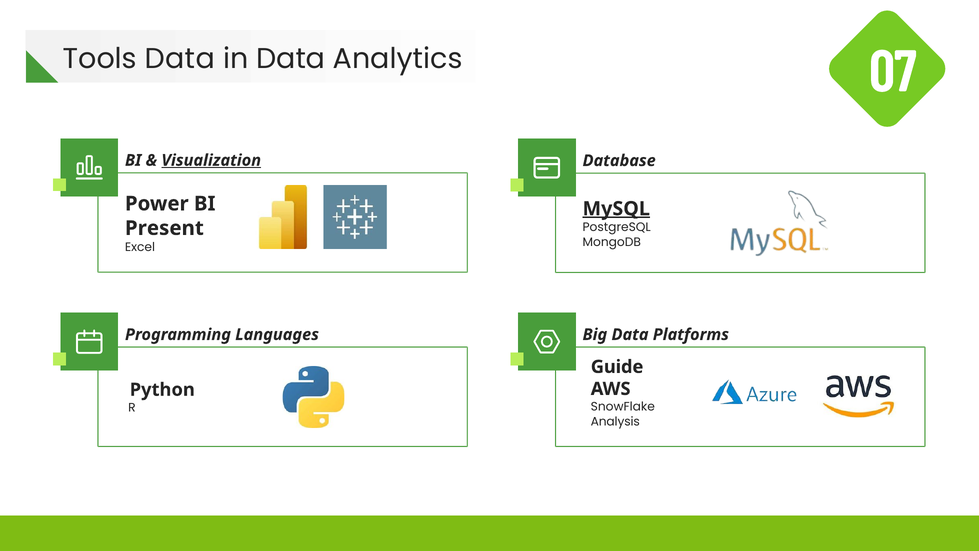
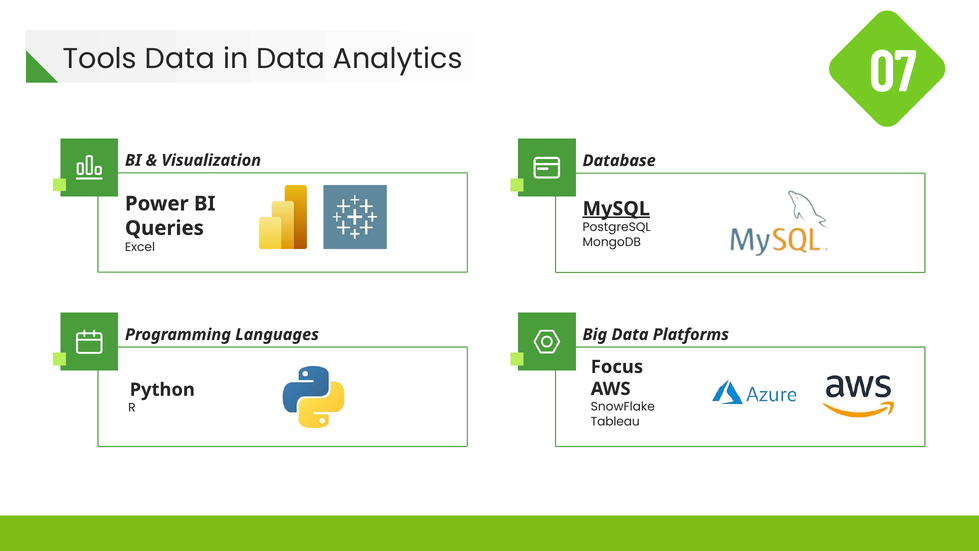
Visualization underline: present -> none
Present: Present -> Queries
Guide: Guide -> Focus
Analysis: Analysis -> Tableau
